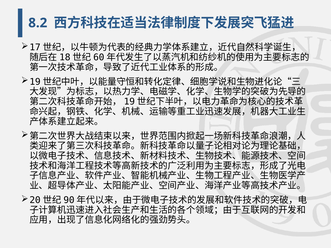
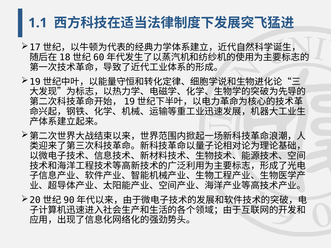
8.2: 8.2 -> 1.1
